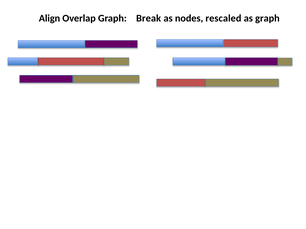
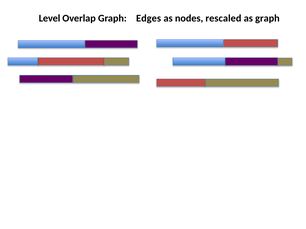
Align: Align -> Level
Break: Break -> Edges
